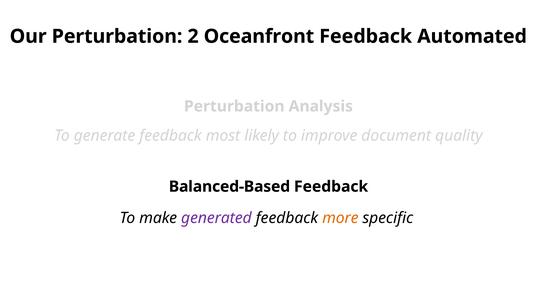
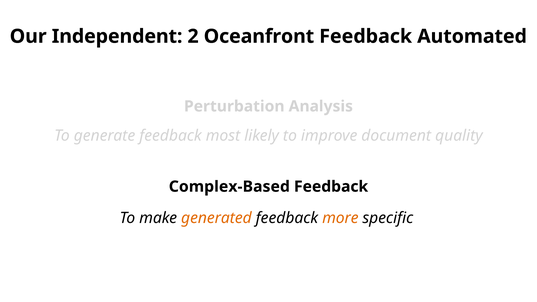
Our Perturbation: Perturbation -> Independent
Balanced-Based: Balanced-Based -> Complex-Based
generated colour: purple -> orange
